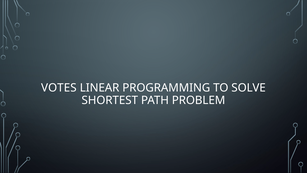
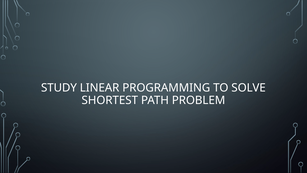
VOTES: VOTES -> STUDY
